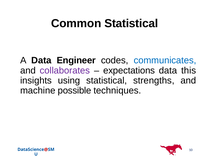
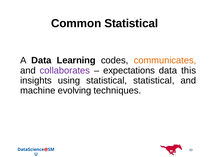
Engineer: Engineer -> Learning
communicates colour: blue -> orange
statistical strengths: strengths -> statistical
possible: possible -> evolving
